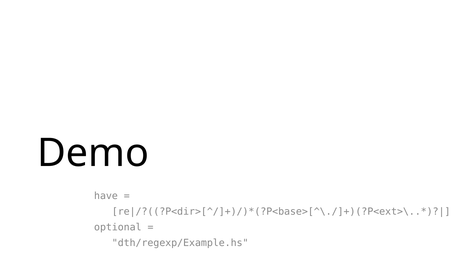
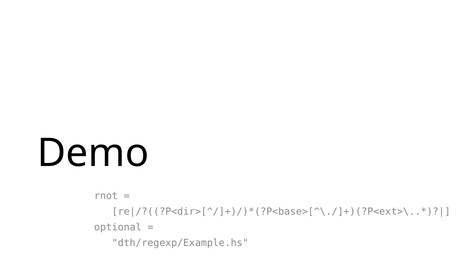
have: have -> rnot
